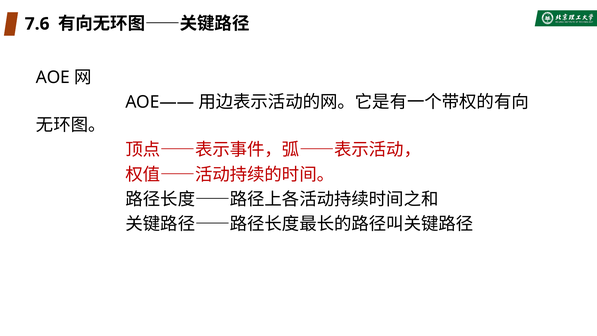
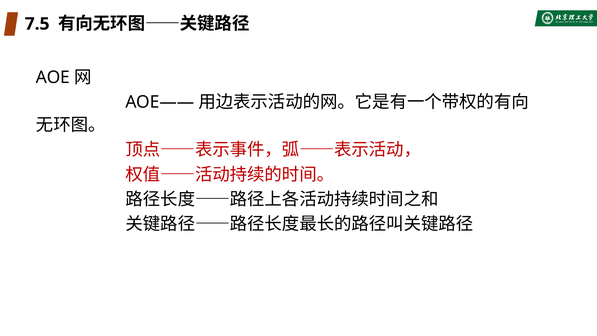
7.6: 7.6 -> 7.5
